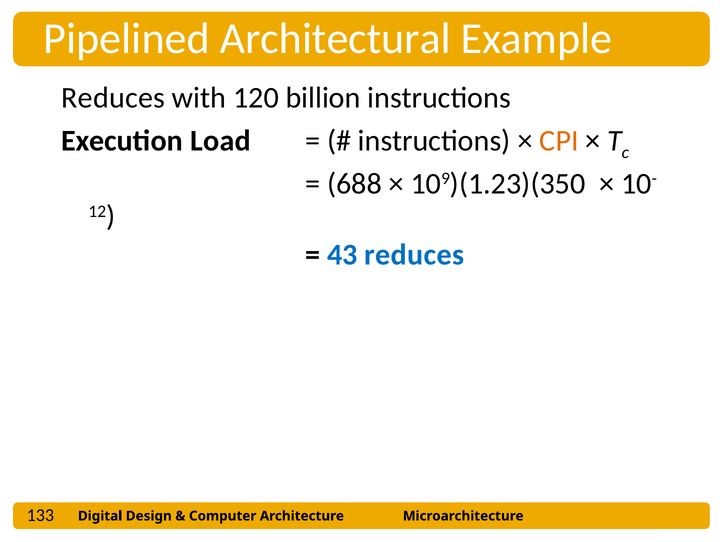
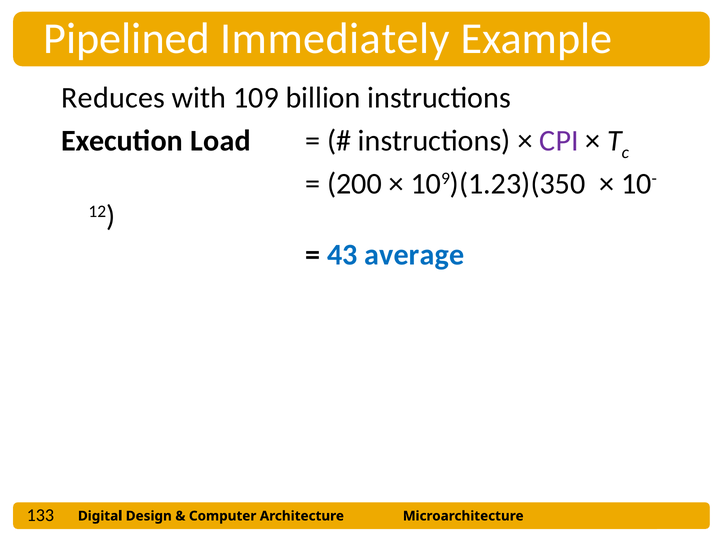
Architectural: Architectural -> Immediately
120: 120 -> 109
CPI colour: orange -> purple
688: 688 -> 200
43 reduces: reduces -> average
